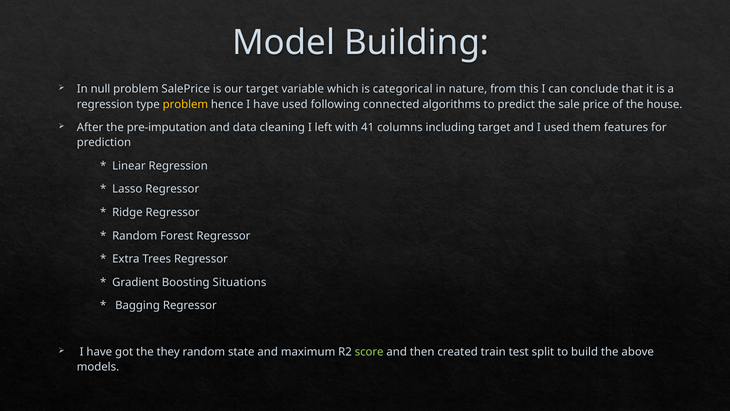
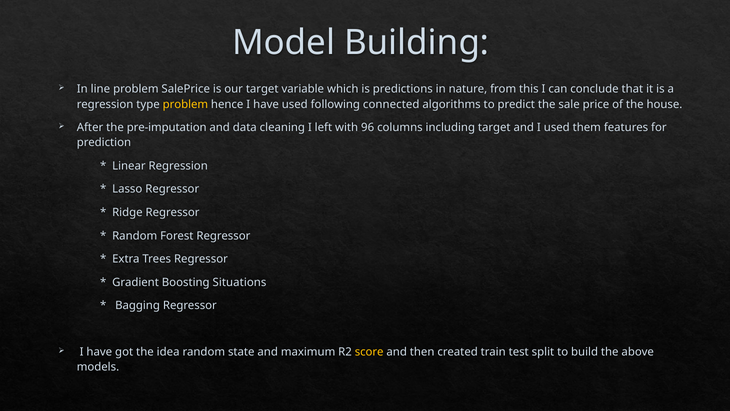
null: null -> line
categorical: categorical -> predictions
41: 41 -> 96
they: they -> idea
score colour: light green -> yellow
